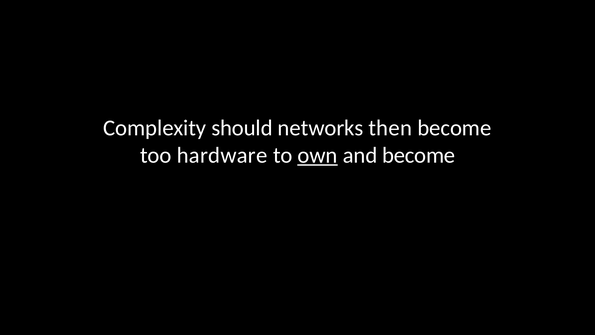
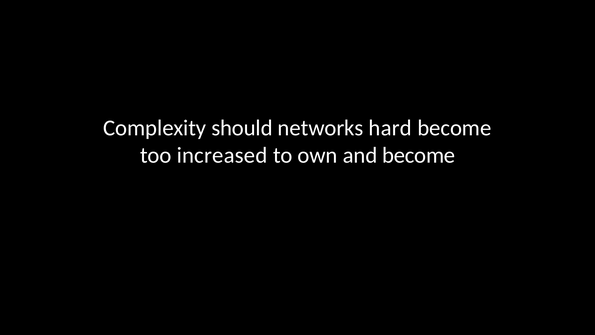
then: then -> hard
hardware: hardware -> increased
own underline: present -> none
